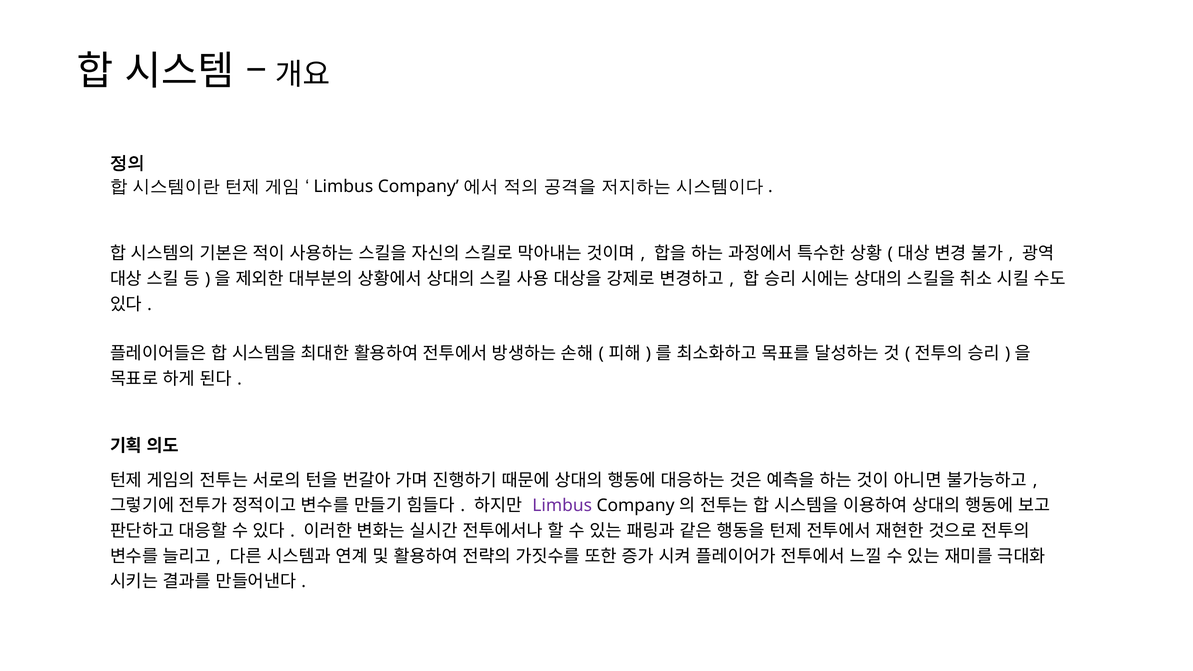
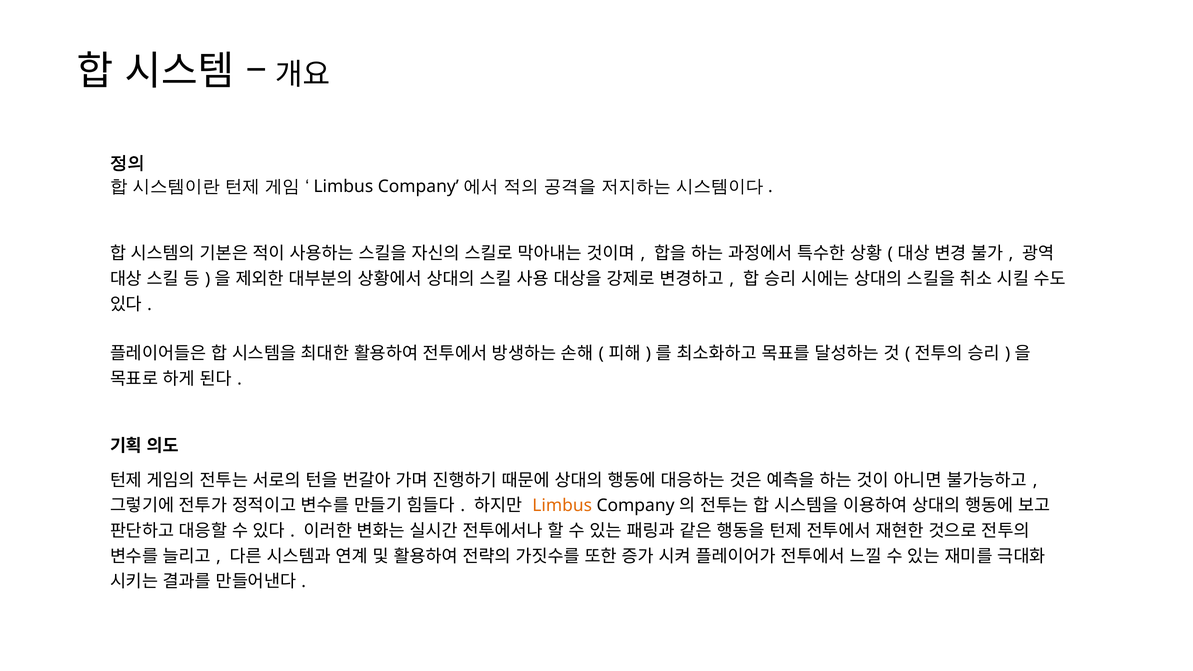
Limbus at (562, 506) colour: purple -> orange
